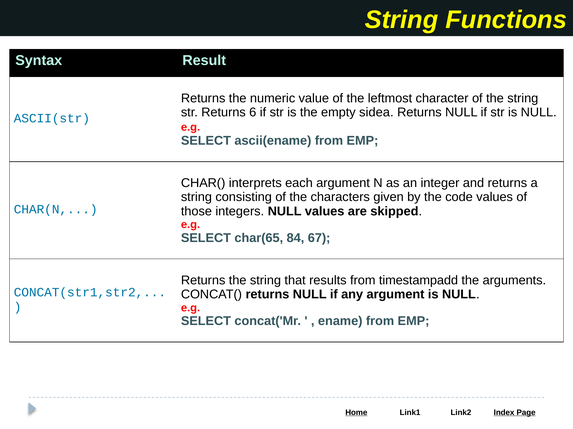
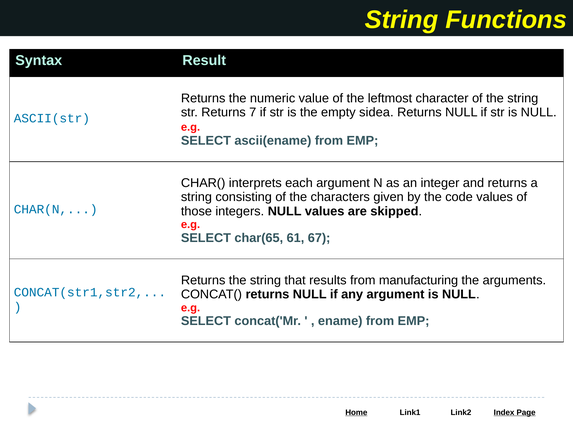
6: 6 -> 7
84: 84 -> 61
timestampadd: timestampadd -> manufacturing
